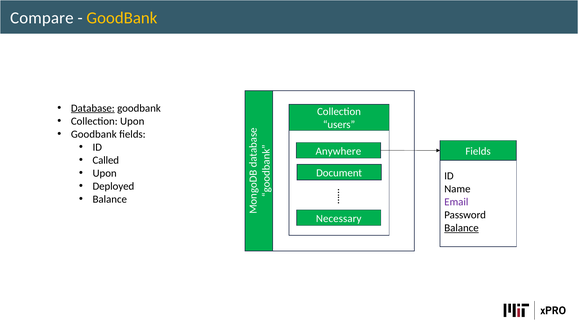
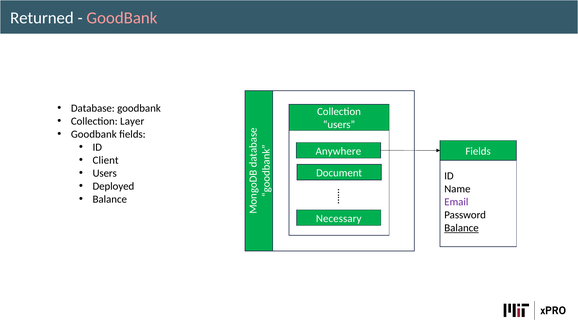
Compare: Compare -> Returned
GoodBank at (122, 18) colour: yellow -> pink
Database underline: present -> none
Collection Upon: Upon -> Layer
Called: Called -> Client
Upon at (105, 173): Upon -> Users
